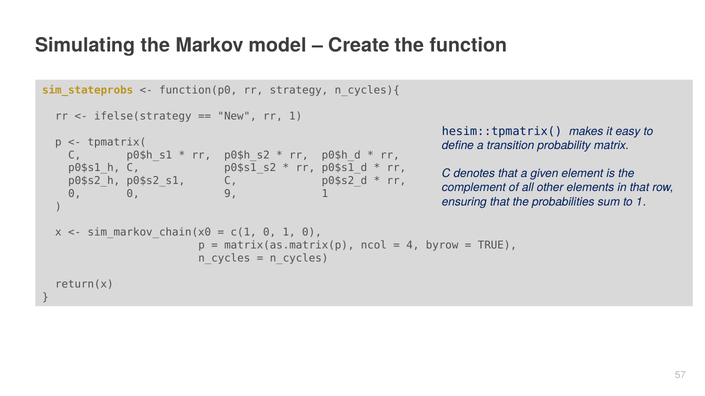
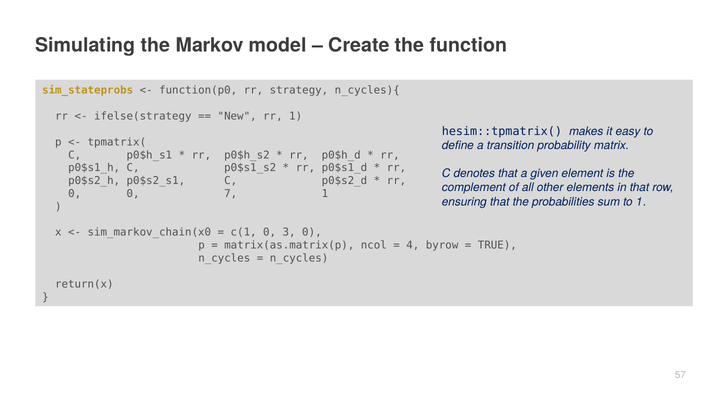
9: 9 -> 7
0 1: 1 -> 3
